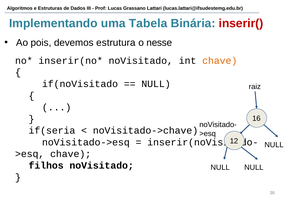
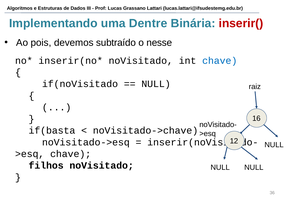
Tabela: Tabela -> Dentre
estrutura: estrutura -> subtraído
chave at (220, 61) colour: orange -> blue
if(seria: if(seria -> if(basta
